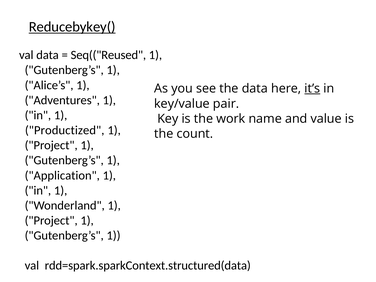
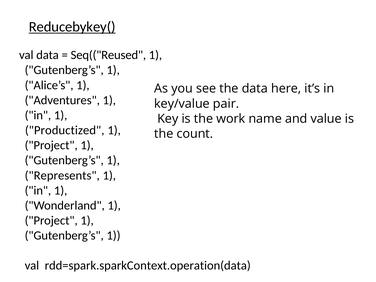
it’s underline: present -> none
Application: Application -> Represents
rdd=spark.sparkContext.structured(data: rdd=spark.sparkContext.structured(data -> rdd=spark.sparkContext.operation(data
